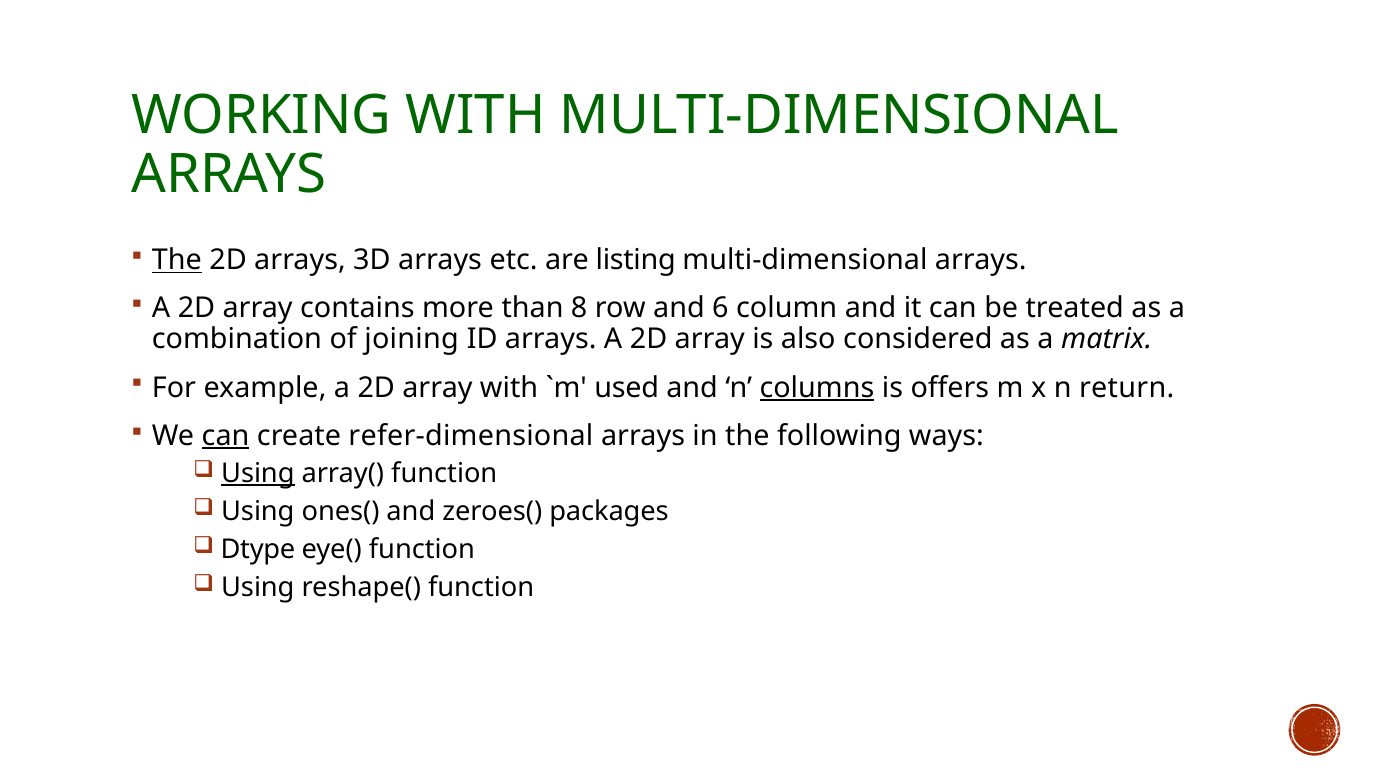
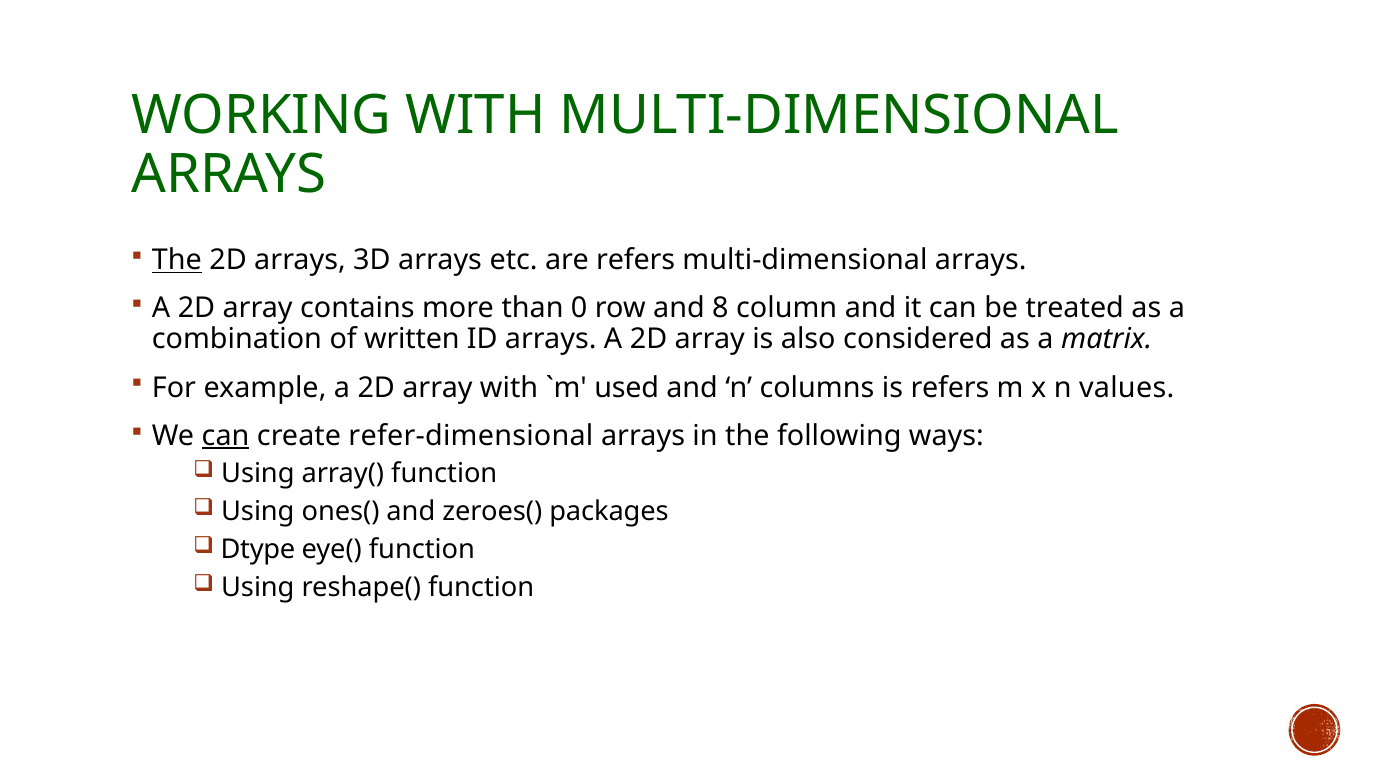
are listing: listing -> refers
8: 8 -> 0
6: 6 -> 8
joining: joining -> written
columns underline: present -> none
is offers: offers -> refers
return: return -> values
Using at (258, 473) underline: present -> none
